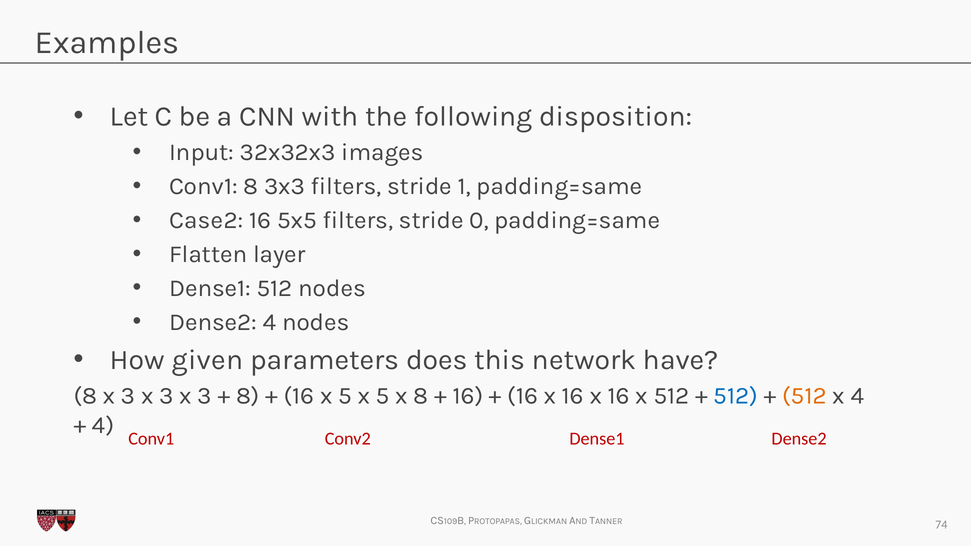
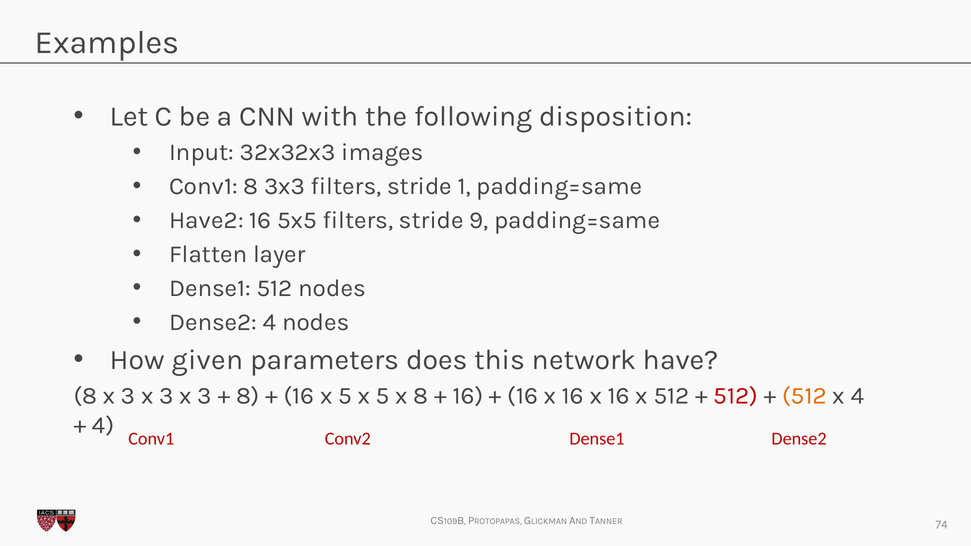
Case2: Case2 -> Have2
0: 0 -> 9
512 at (736, 396) colour: blue -> red
